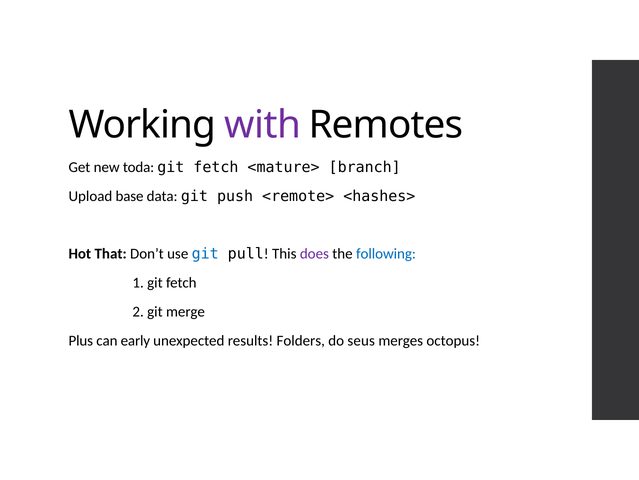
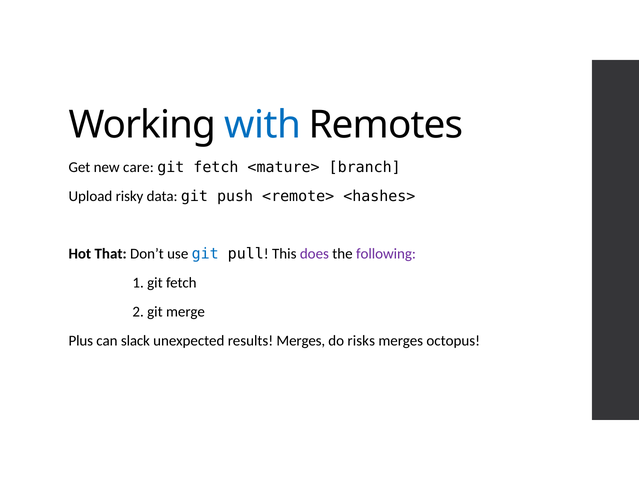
with colour: purple -> blue
toda: toda -> care
base: base -> risky
following colour: blue -> purple
early: early -> slack
results Folders: Folders -> Merges
seus: seus -> risks
